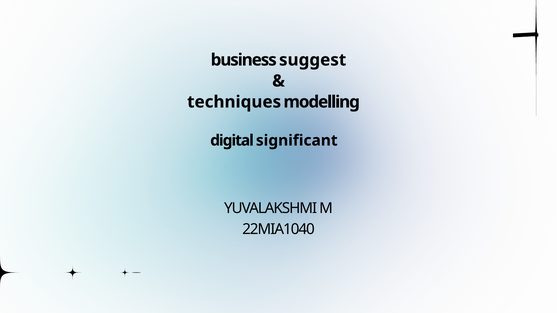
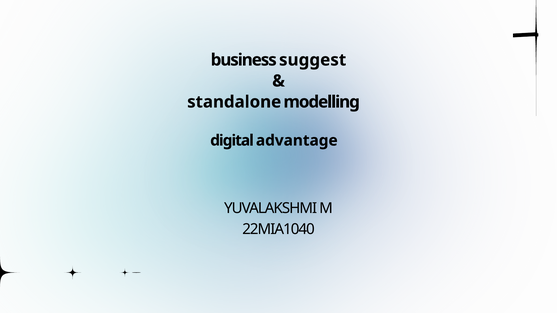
techniques: techniques -> standalone
significant: significant -> advantage
